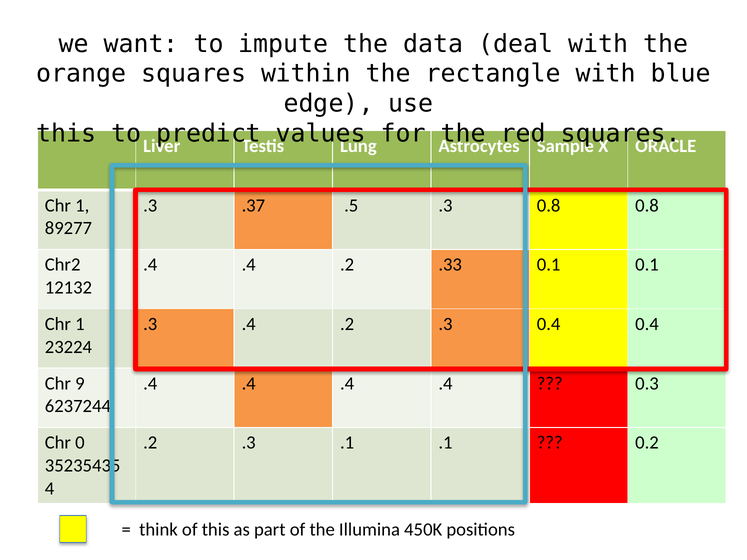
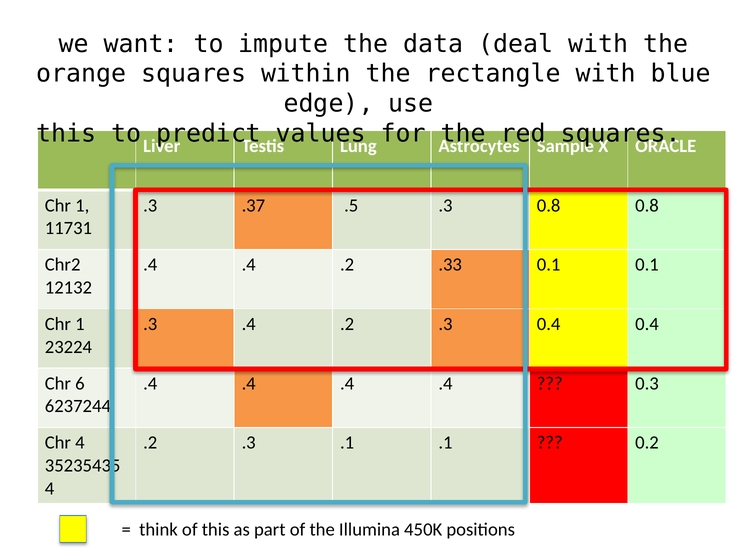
89277: 89277 -> 11731
9: 9 -> 6
Chr 0: 0 -> 4
